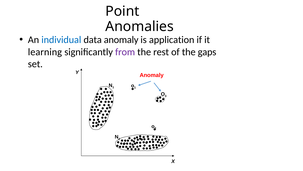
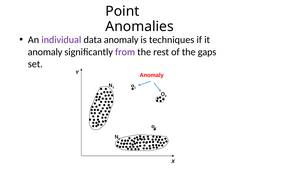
individual colour: blue -> purple
application: application -> techniques
learning at (45, 52): learning -> anomaly
